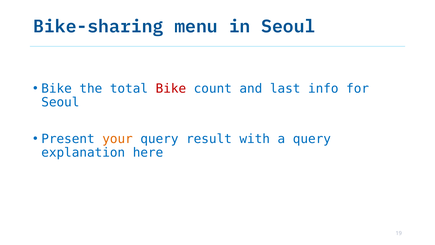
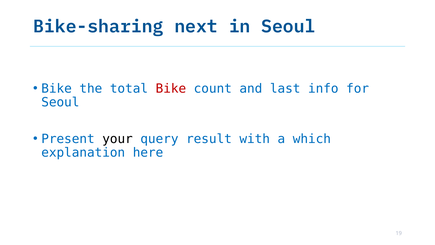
menu: menu -> next
your colour: orange -> black
a query: query -> which
